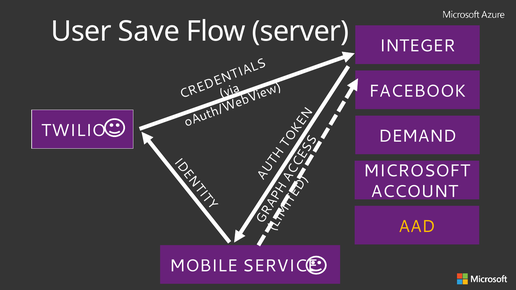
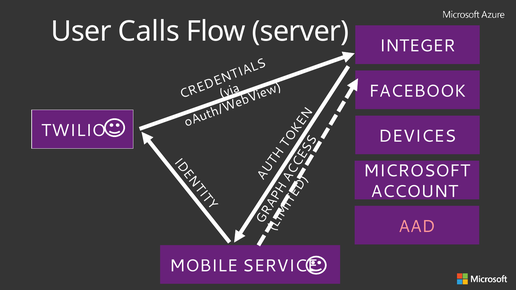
Save: Save -> Calls
DEMAND: DEMAND -> DEVICES
AAD colour: yellow -> pink
